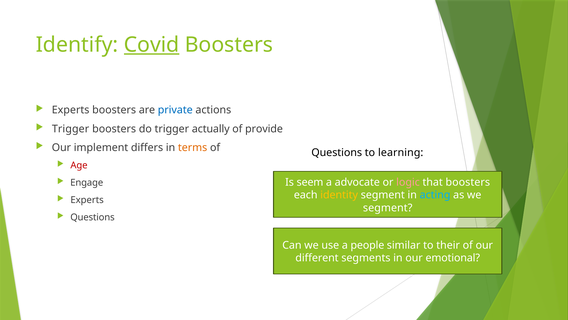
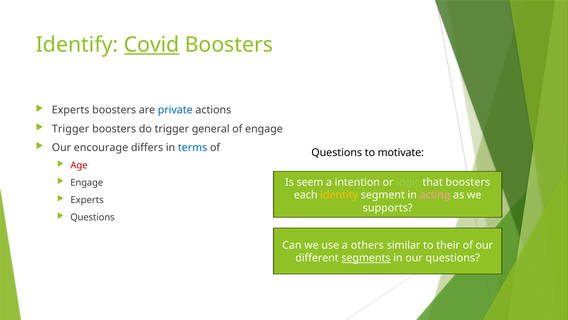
actually: actually -> general
of provide: provide -> engage
implement: implement -> encourage
terms colour: orange -> blue
learning: learning -> motivate
advocate: advocate -> intention
logic colour: pink -> light green
acting colour: light blue -> pink
segment at (388, 208): segment -> supports
people: people -> others
segments underline: none -> present
our emotional: emotional -> questions
